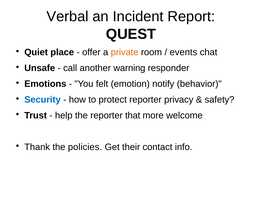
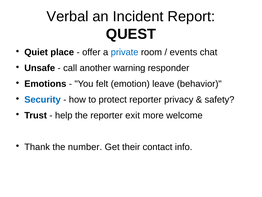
private colour: orange -> blue
notify: notify -> leave
that: that -> exit
policies: policies -> number
